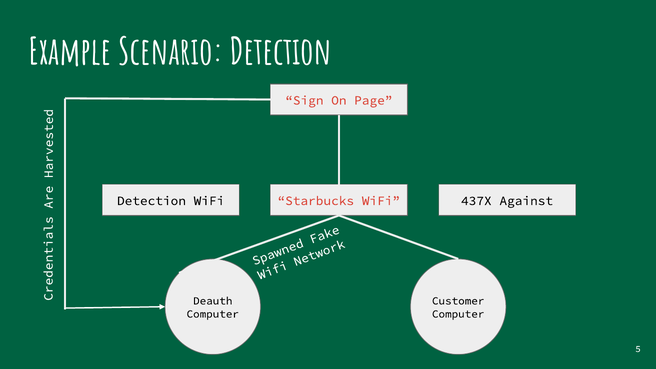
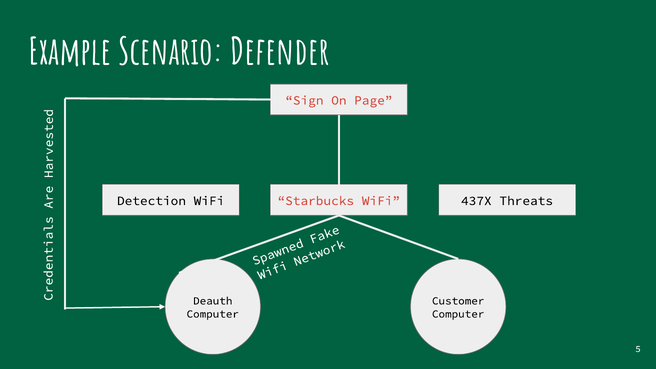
Scenario Detection: Detection -> Defender
Against: Against -> Threats
